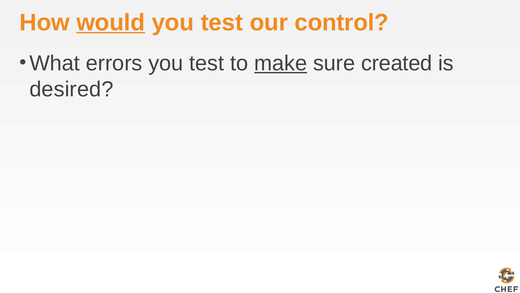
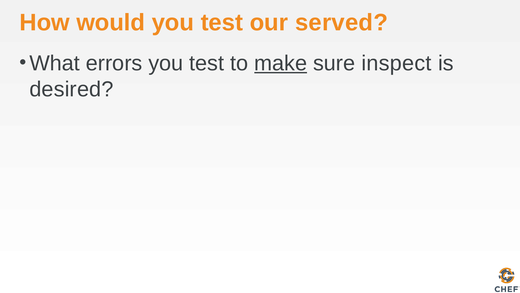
would underline: present -> none
control: control -> served
created: created -> inspect
